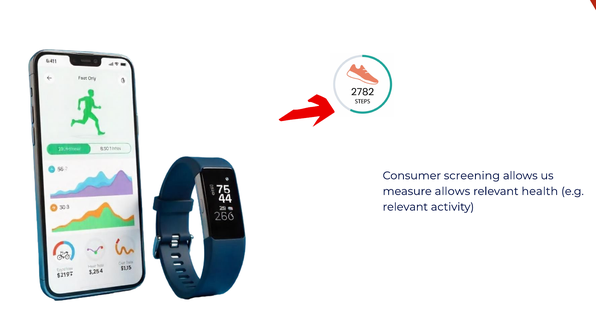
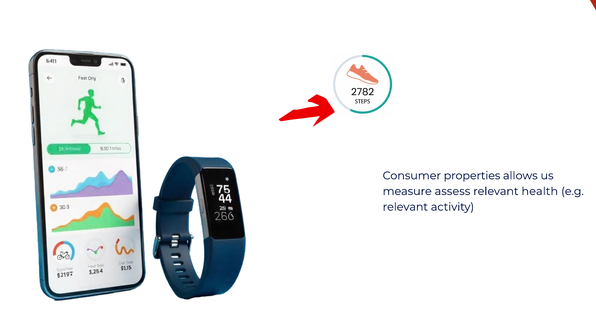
screening: screening -> properties
measure allows: allows -> assess
